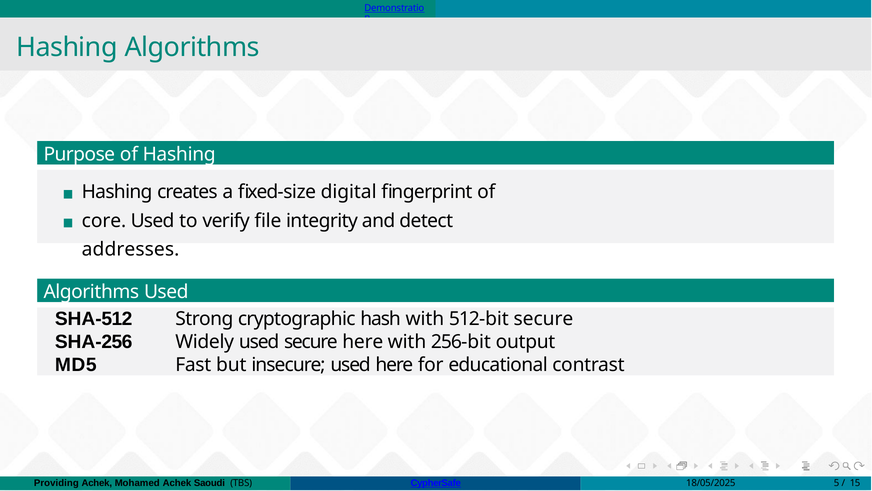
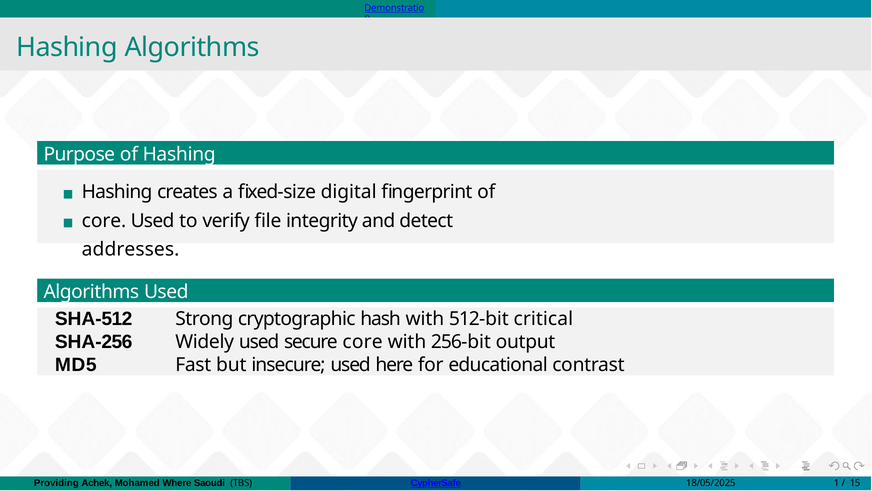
512-bit secure: secure -> critical
secure here: here -> core
Mohamed Achek: Achek -> Where
5: 5 -> 1
